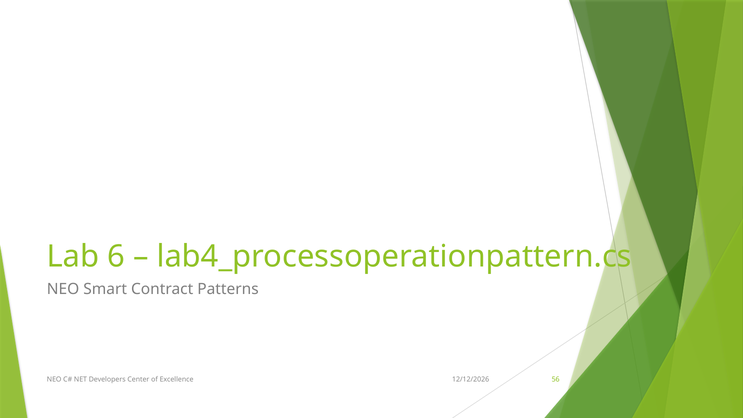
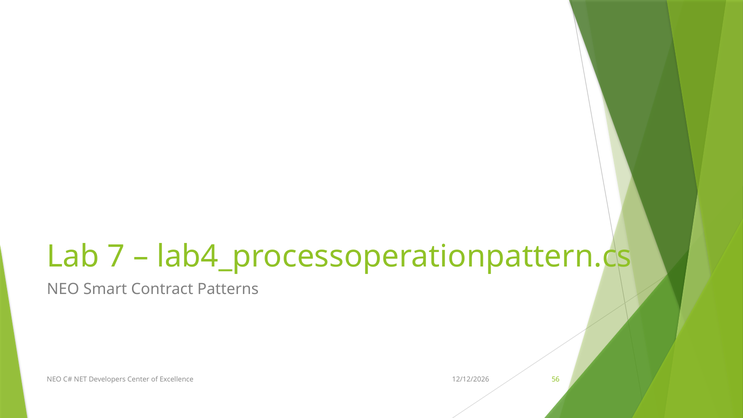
6: 6 -> 7
